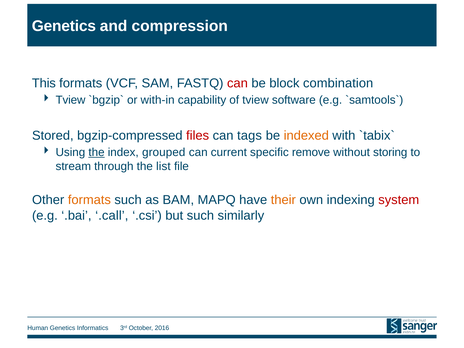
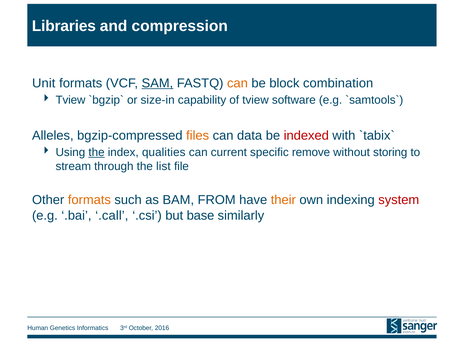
Genetics at (64, 26): Genetics -> Libraries
This: This -> Unit
SAM underline: none -> present
can at (237, 83) colour: red -> orange
with-in: with-in -> size-in
Stored: Stored -> Alleles
files colour: red -> orange
tags: tags -> data
indexed colour: orange -> red
grouped: grouped -> qualities
MAPQ: MAPQ -> FROM
but such: such -> base
